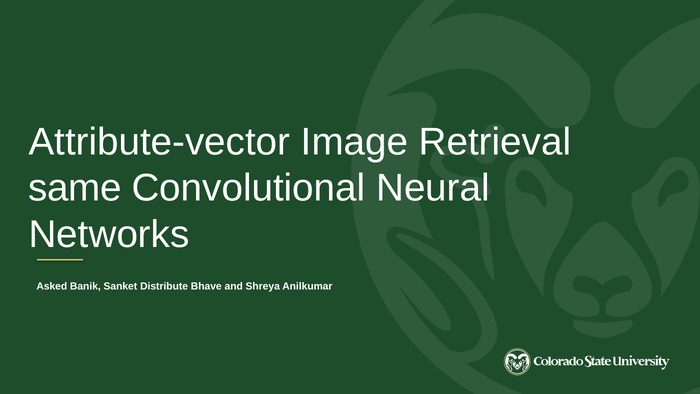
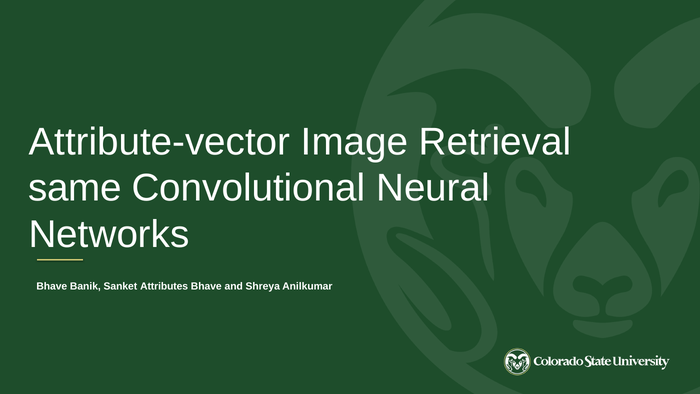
Asked at (52, 286): Asked -> Bhave
Distribute: Distribute -> Attributes
